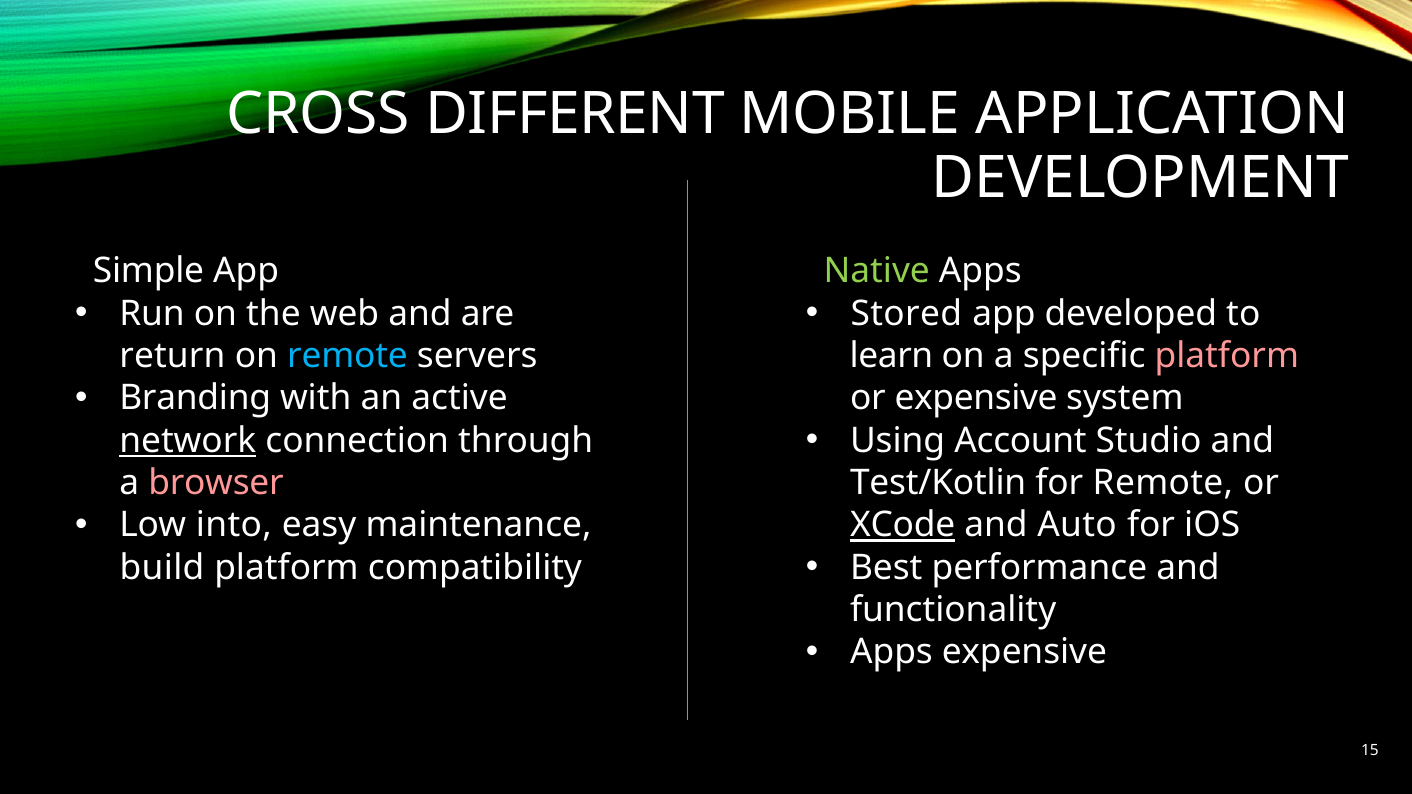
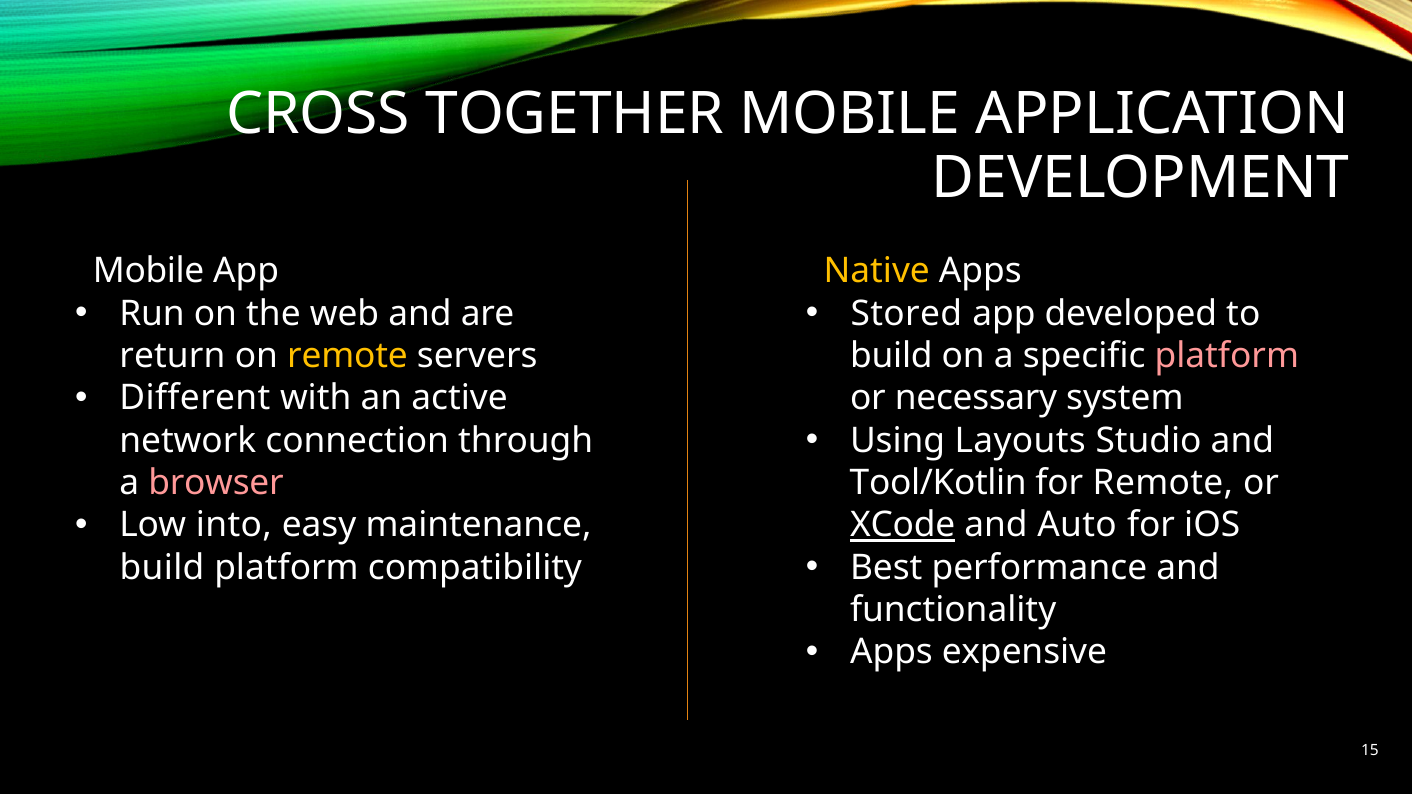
DIFFERENT: DIFFERENT -> TOGETHER
Simple at (148, 271): Simple -> Mobile
Native colour: light green -> yellow
remote at (347, 356) colour: light blue -> yellow
learn at (891, 356): learn -> build
Branding: Branding -> Different
or expensive: expensive -> necessary
Account: Account -> Layouts
network underline: present -> none
Test/Kotlin: Test/Kotlin -> Tool/Kotlin
